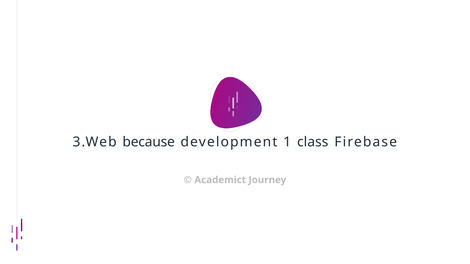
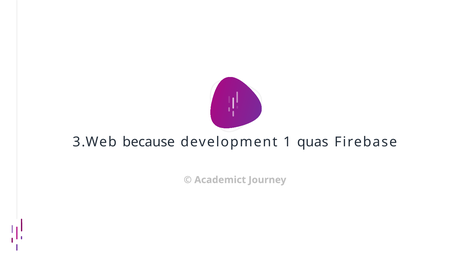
class: class -> quas
